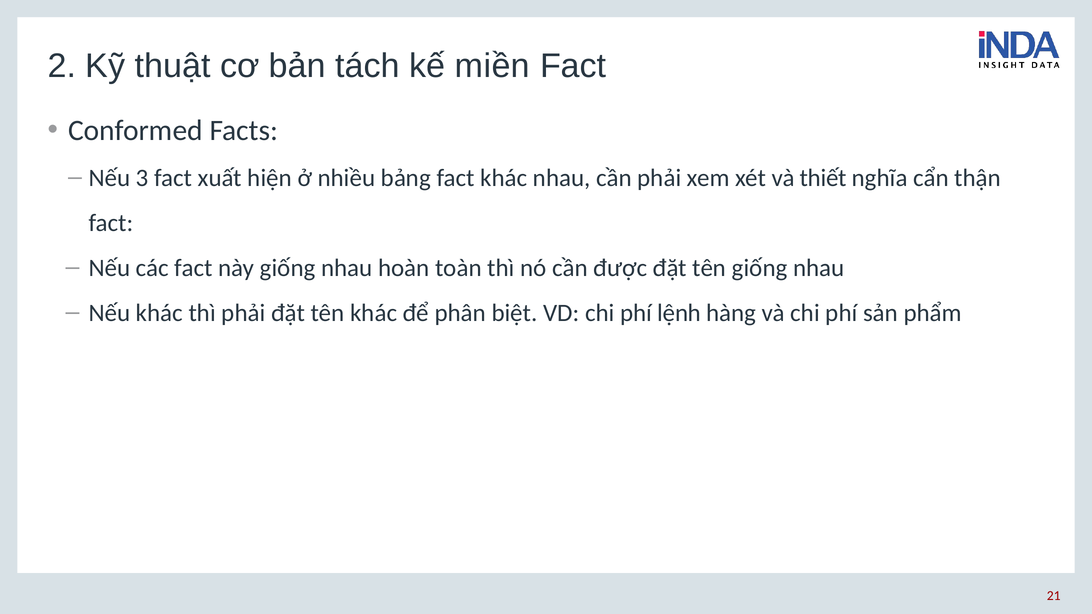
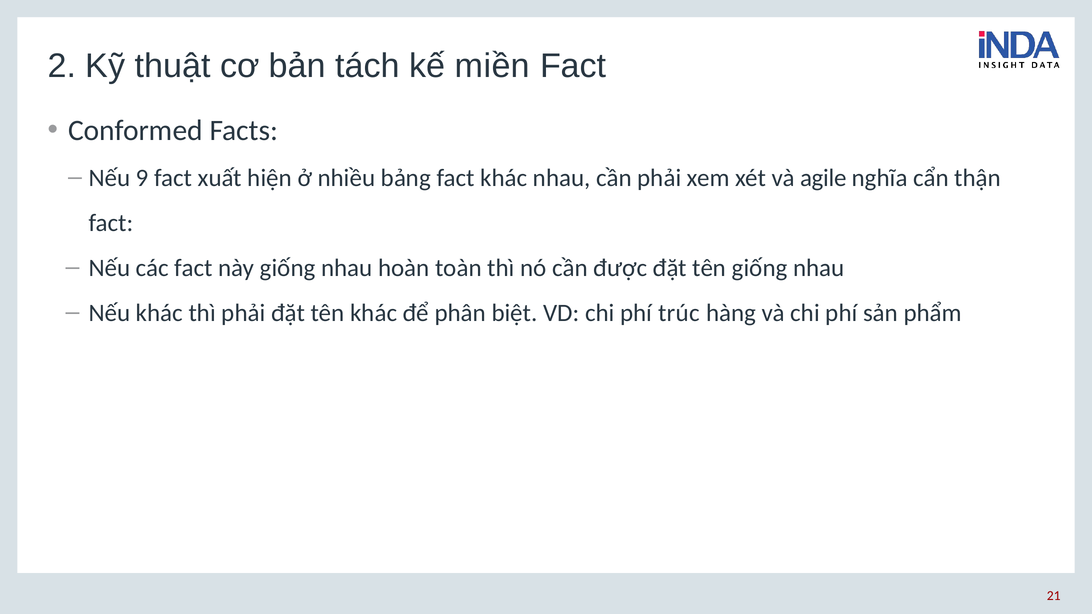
3: 3 -> 9
thiết: thiết -> agile
lệnh: lệnh -> trúc
